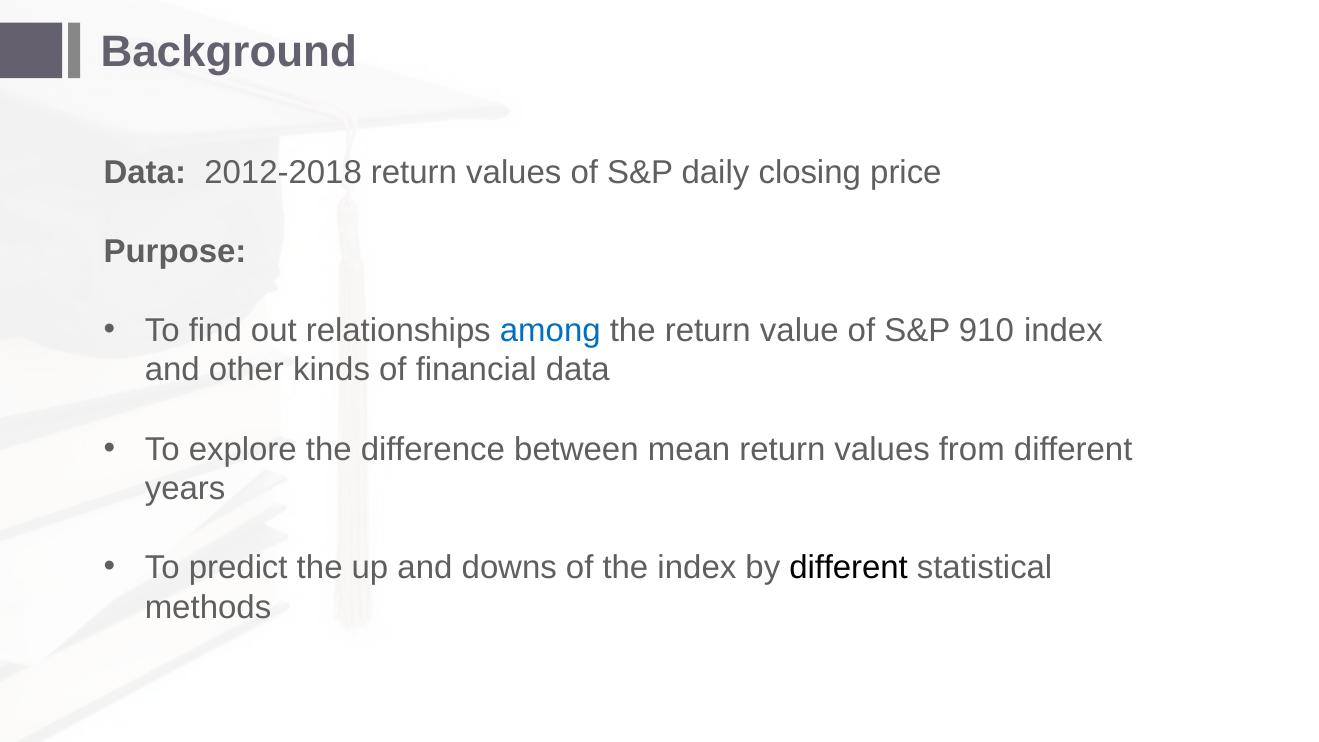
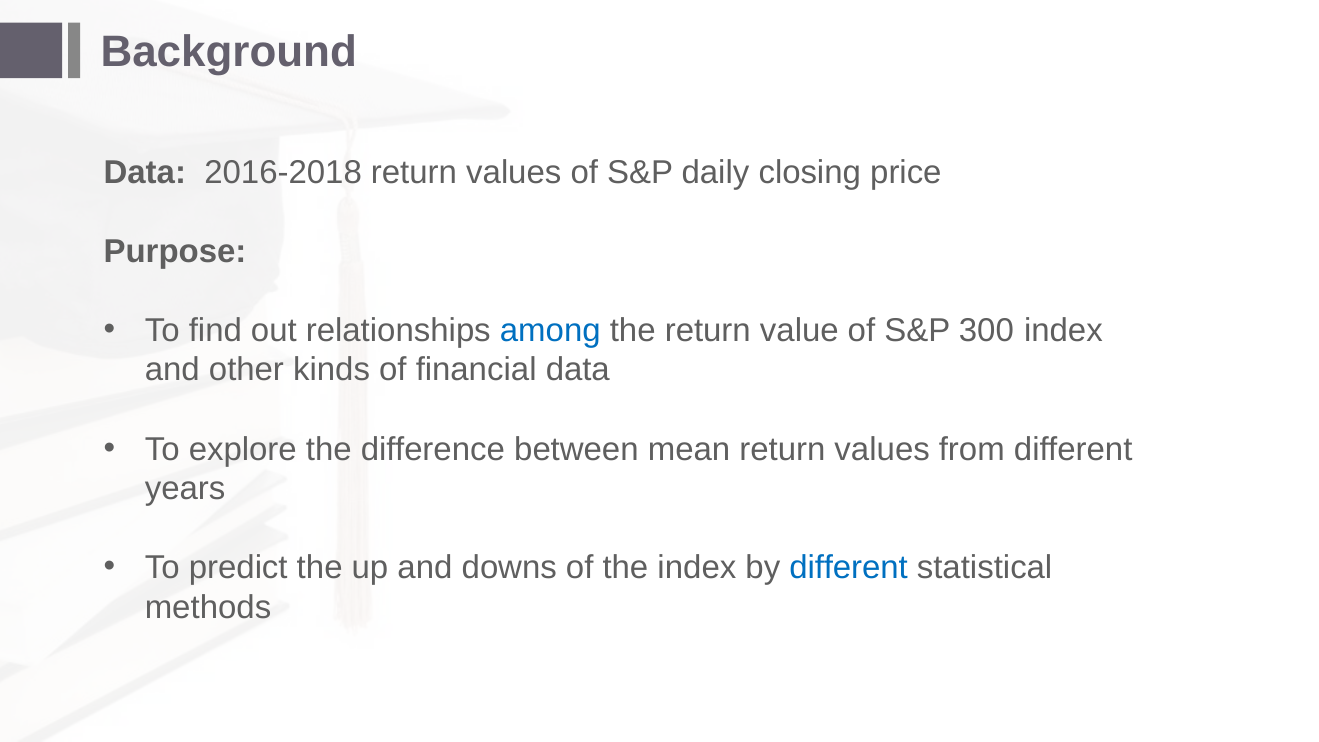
2012-2018: 2012-2018 -> 2016-2018
910: 910 -> 300
different at (849, 568) colour: black -> blue
